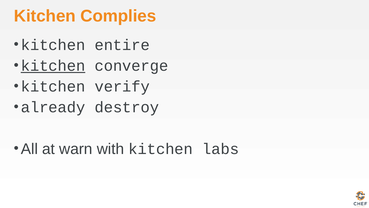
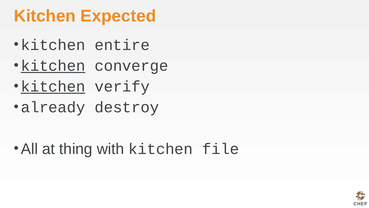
Complies: Complies -> Expected
kitchen at (53, 86) underline: none -> present
warn: warn -> thing
labs: labs -> file
